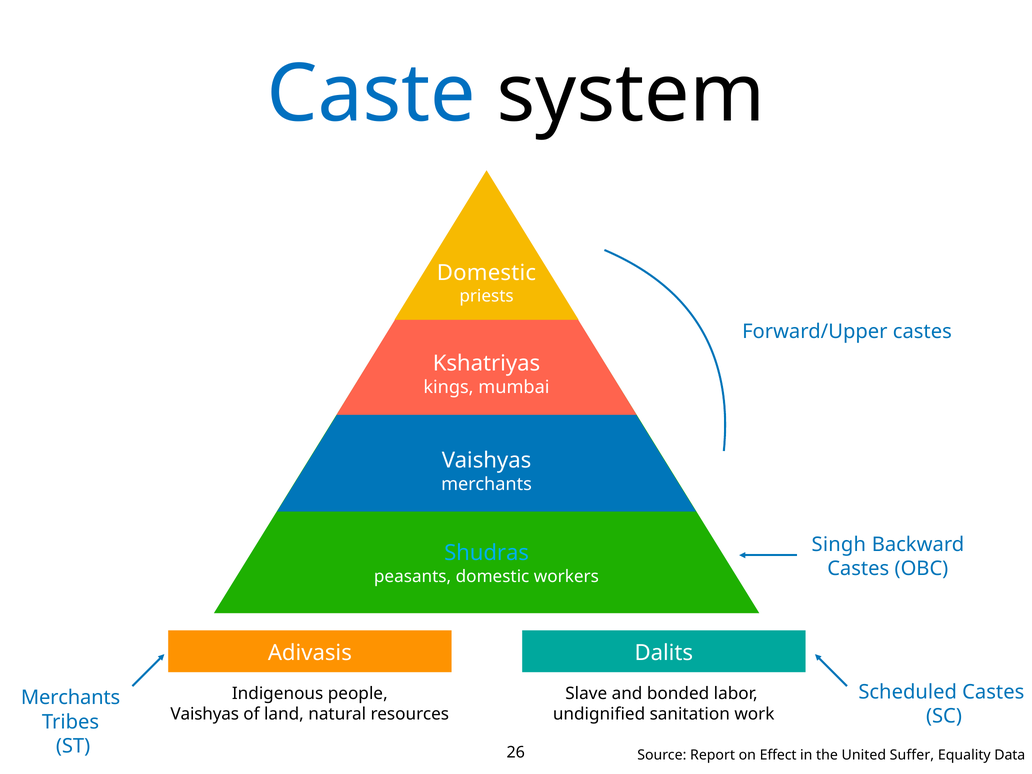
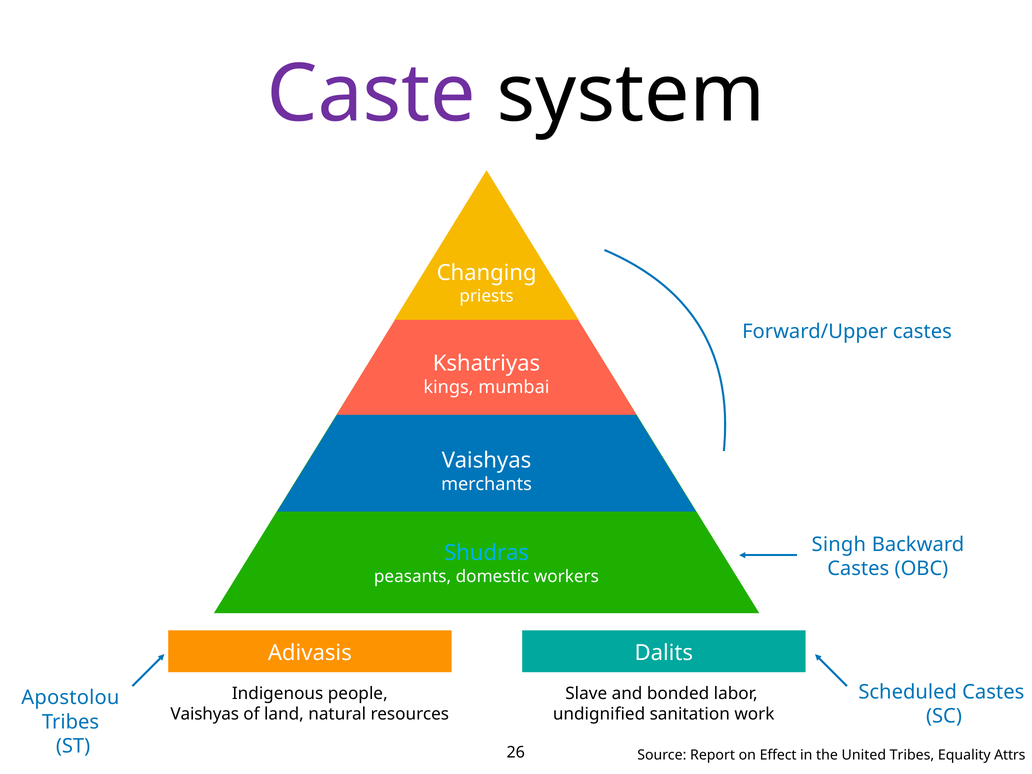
Caste colour: blue -> purple
Domestic at (486, 273): Domestic -> Changing
Merchants at (71, 698): Merchants -> Apostolou
United Suffer: Suffer -> Tribes
Data: Data -> Attrs
